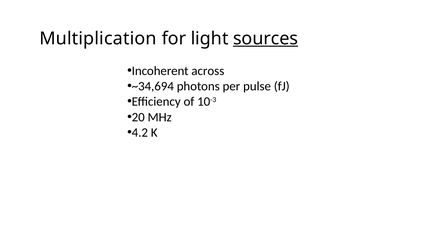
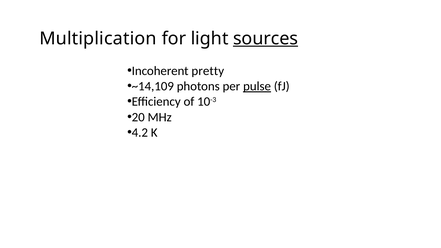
across: across -> pretty
~34,694: ~34,694 -> ~14,109
pulse underline: none -> present
